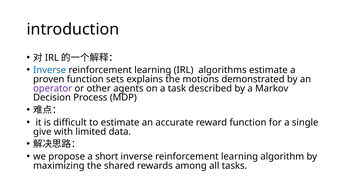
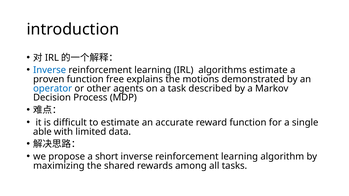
sets: sets -> free
operator colour: purple -> blue
give: give -> able
